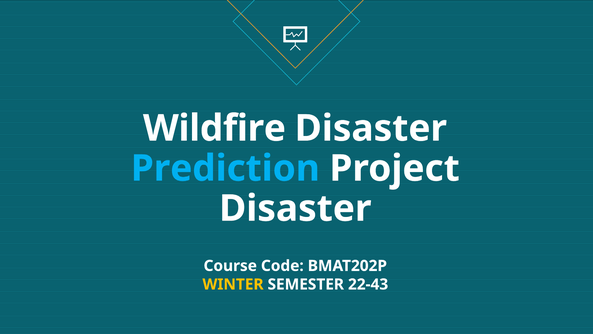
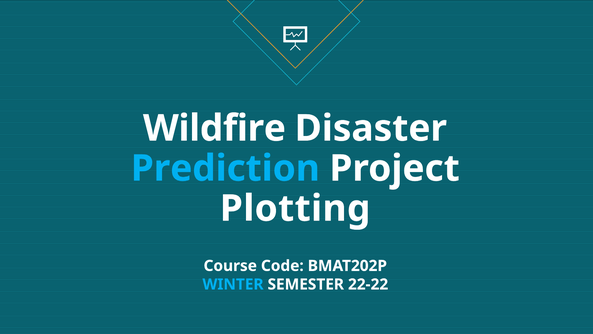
Disaster at (295, 208): Disaster -> Plotting
WINTER colour: yellow -> light blue
22-43: 22-43 -> 22-22
